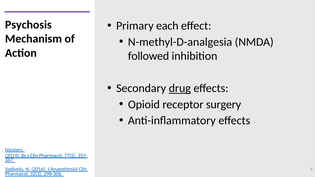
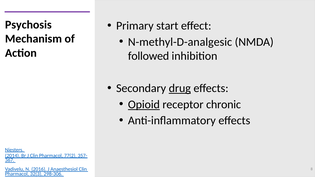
each: each -> start
N-methyl-D-analgesia: N-methyl-D-analgesia -> N-methyl-D-analgesic
Opioid underline: none -> present
surgery: surgery -> chronic
